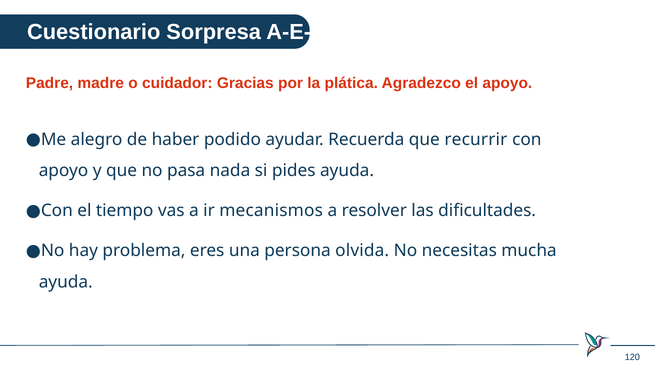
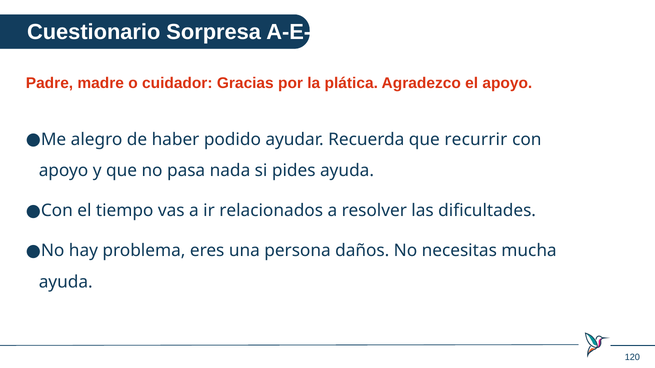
mecanismos: mecanismos -> relacionados
olvida: olvida -> daños
